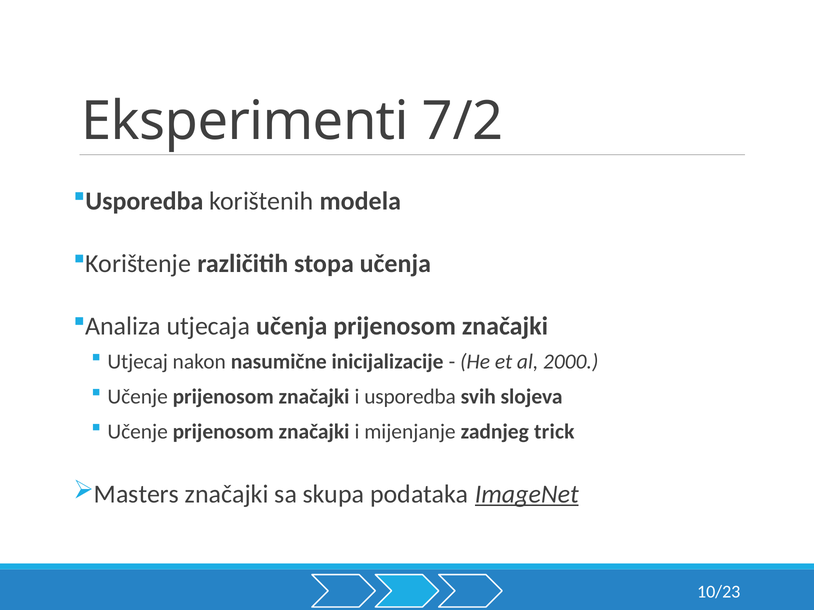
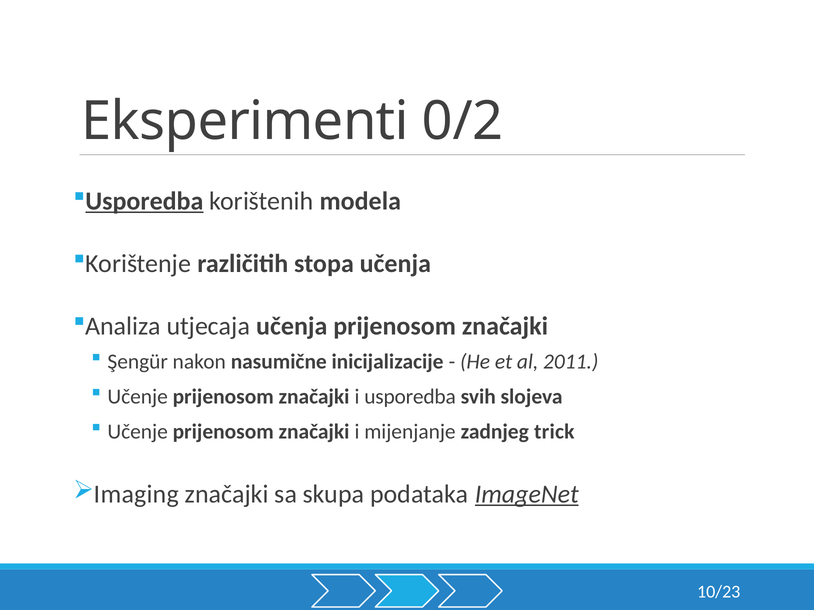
7/2: 7/2 -> 0/2
Usporedba at (144, 201) underline: none -> present
Utjecaj: Utjecaj -> Şengür
2000: 2000 -> 2011
Masters: Masters -> Imaging
